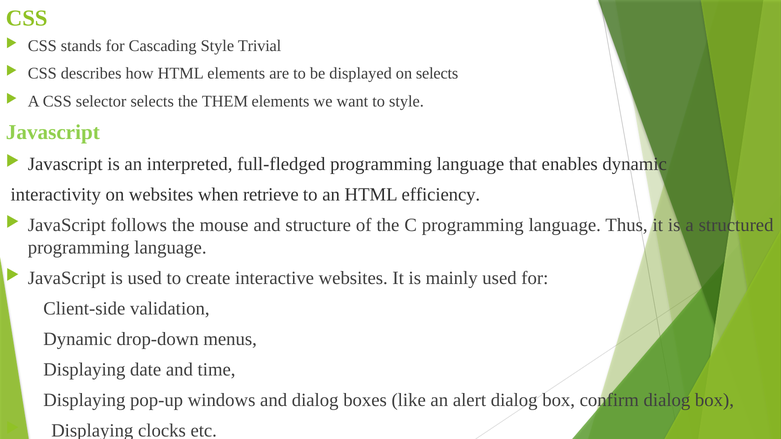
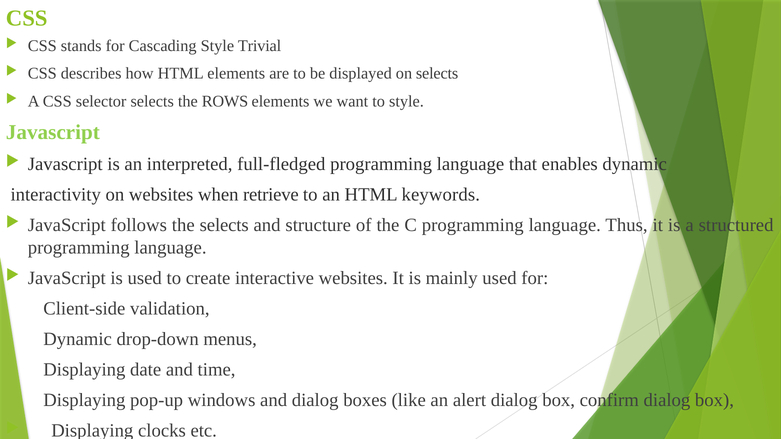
THEM: THEM -> ROWS
efficiency: efficiency -> keywords
the mouse: mouse -> selects
